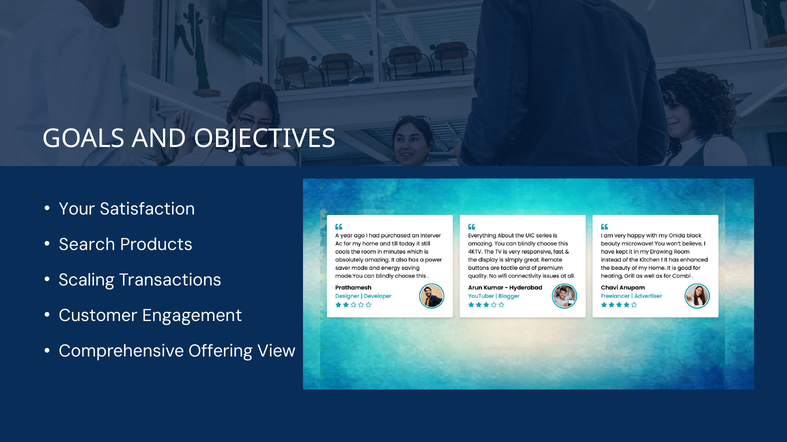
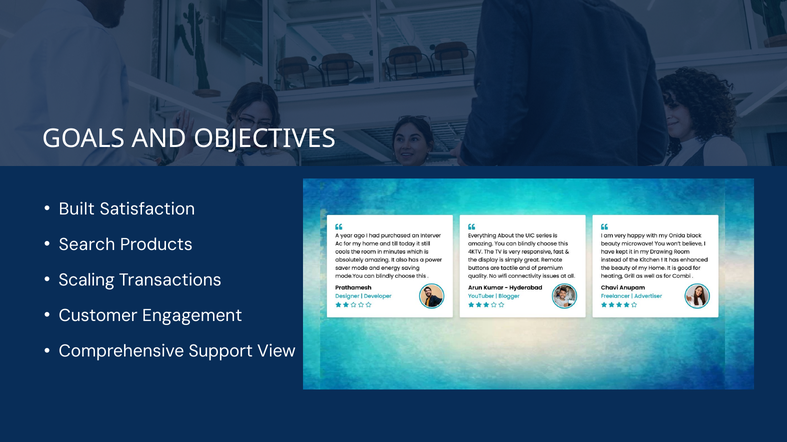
Your: Your -> Built
Offering: Offering -> Support
